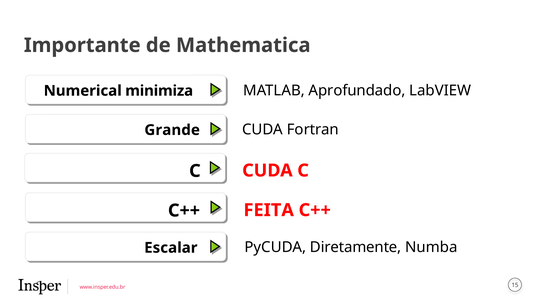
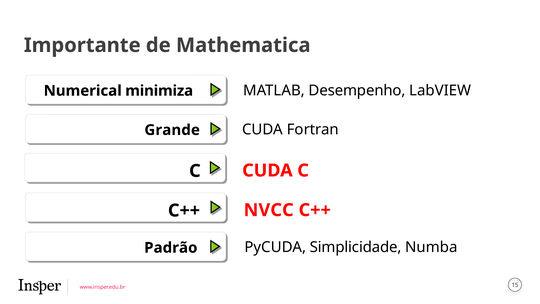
Aprofundado: Aprofundado -> Desempenho
FEITA: FEITA -> NVCC
Diretamente: Diretamente -> Simplicidade
Escalar: Escalar -> Padrão
